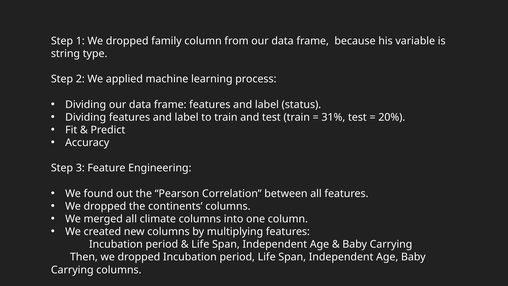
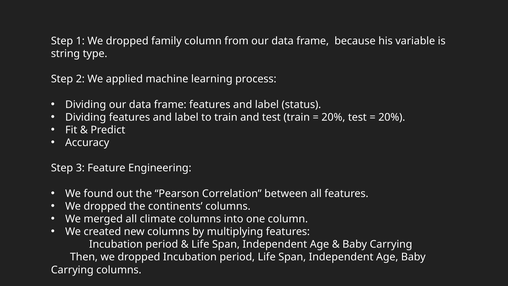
31% at (333, 117): 31% -> 20%
